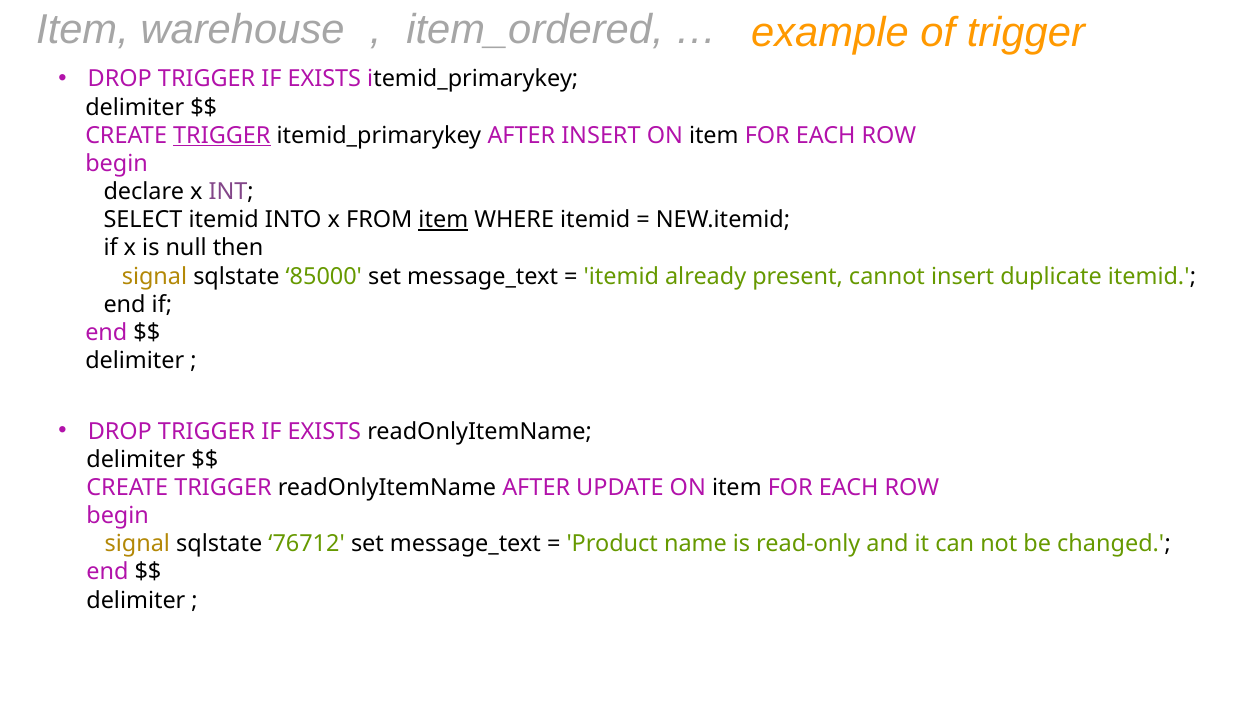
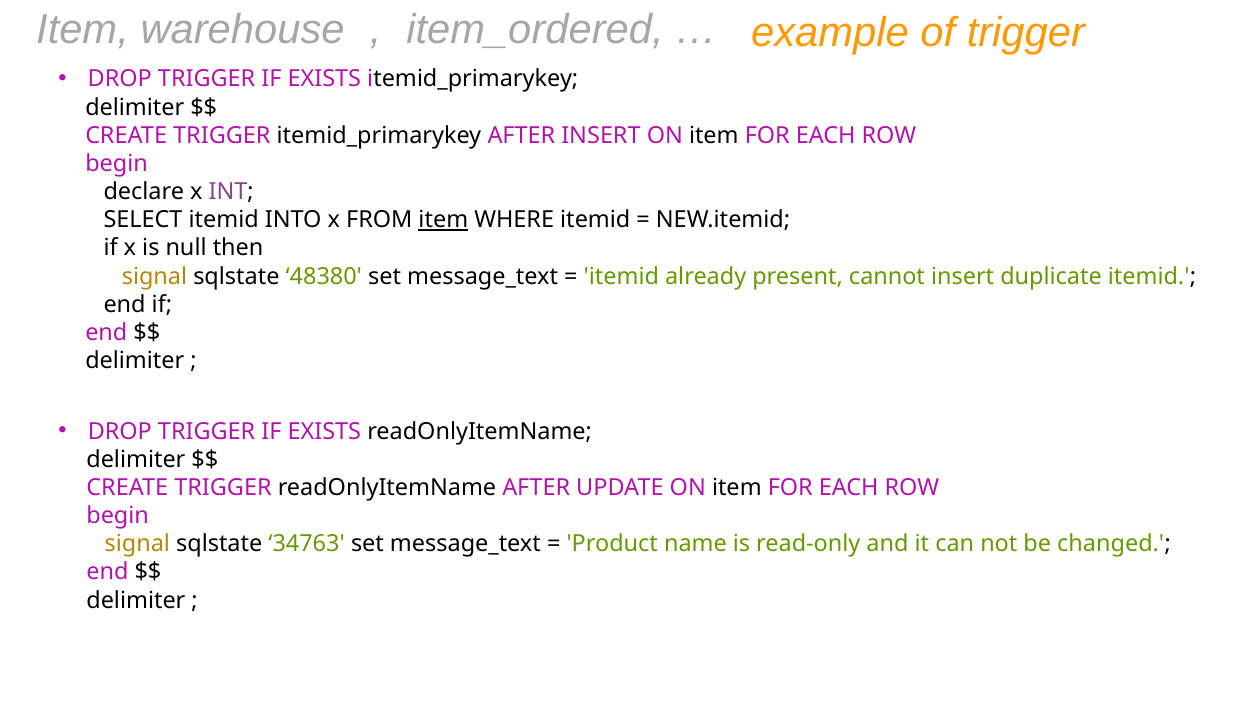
TRIGGER at (222, 135) underline: present -> none
85000: 85000 -> 48380
76712: 76712 -> 34763
